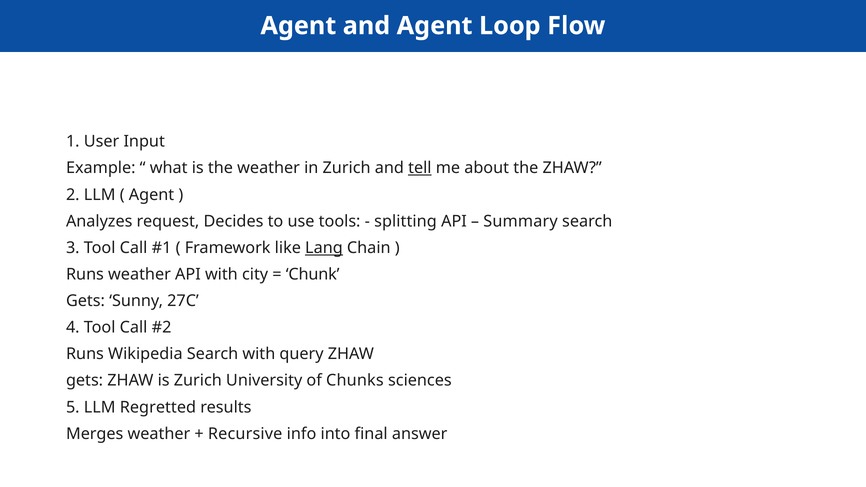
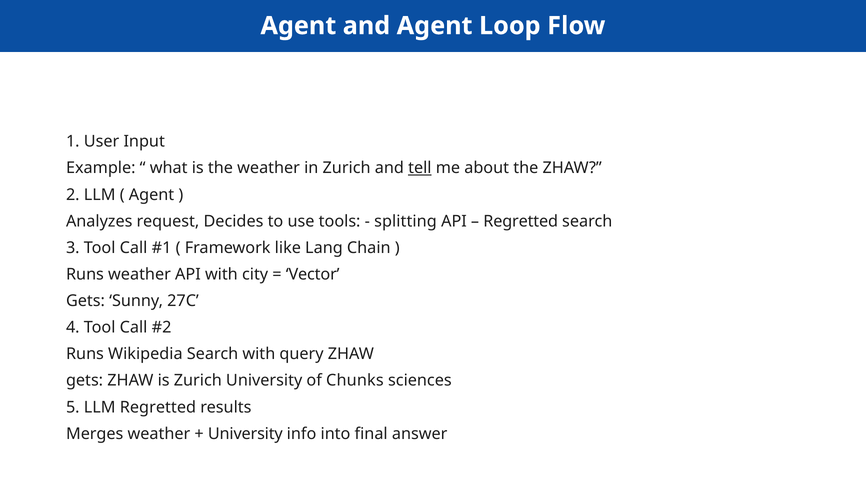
Summary at (521, 221): Summary -> Regretted
Lang underline: present -> none
Chunk: Chunk -> Vector
Recursive at (245, 434): Recursive -> University
